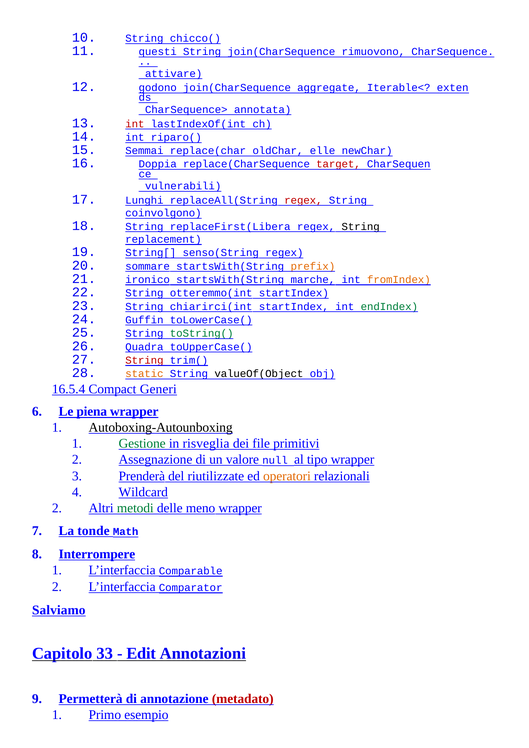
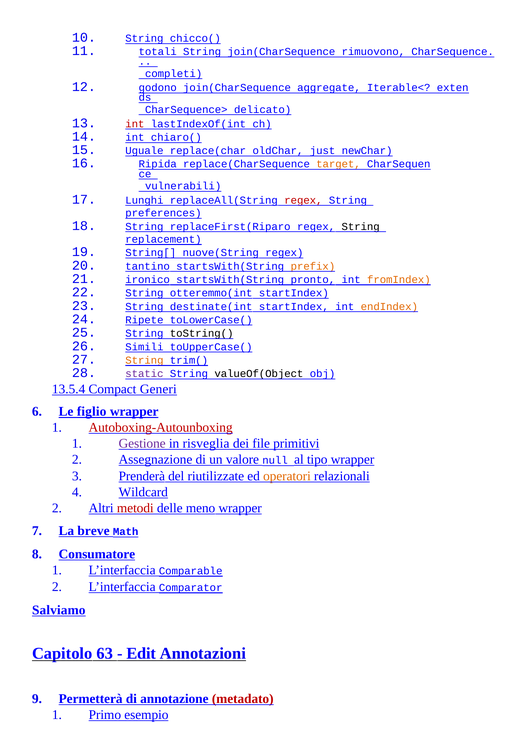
questi: questi -> totali
attivare: attivare -> completi
annotata: annotata -> delicato
riparo(: riparo( -> chiaro(
Semmai: Semmai -> Uguale
elle: elle -> just
Doppia: Doppia -> Ripida
target colour: red -> orange
coinvolgono: coinvolgono -> preferences
replaceFirst(Libera: replaceFirst(Libera -> replaceFirst(Riparo
senso(String: senso(String -> nuove(String
sommare: sommare -> tantino
marche: marche -> pronto
chiarirci(int: chiarirci(int -> destinate(int
endIndex colour: green -> orange
Guffin: Guffin -> Ripete
toString( colour: green -> black
Quadra: Quadra -> Simili
String at (144, 361) colour: red -> orange
static colour: orange -> purple
16.5.4: 16.5.4 -> 13.5.4
piena: piena -> figlio
Autoboxing-Autounboxing colour: black -> red
Gestione colour: green -> purple
metodi colour: green -> red
tonde: tonde -> breve
Interrompere: Interrompere -> Consumatore
33: 33 -> 63
